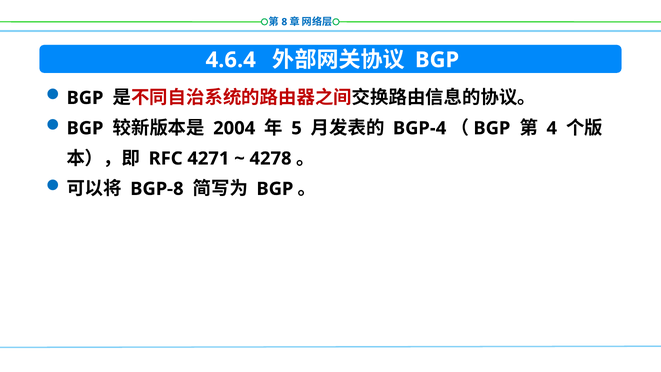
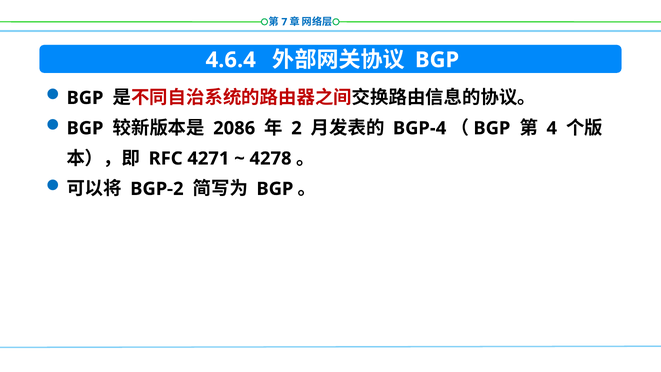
8: 8 -> 7
2004: 2004 -> 2086
5: 5 -> 2
BGP-8: BGP-8 -> BGP-2
